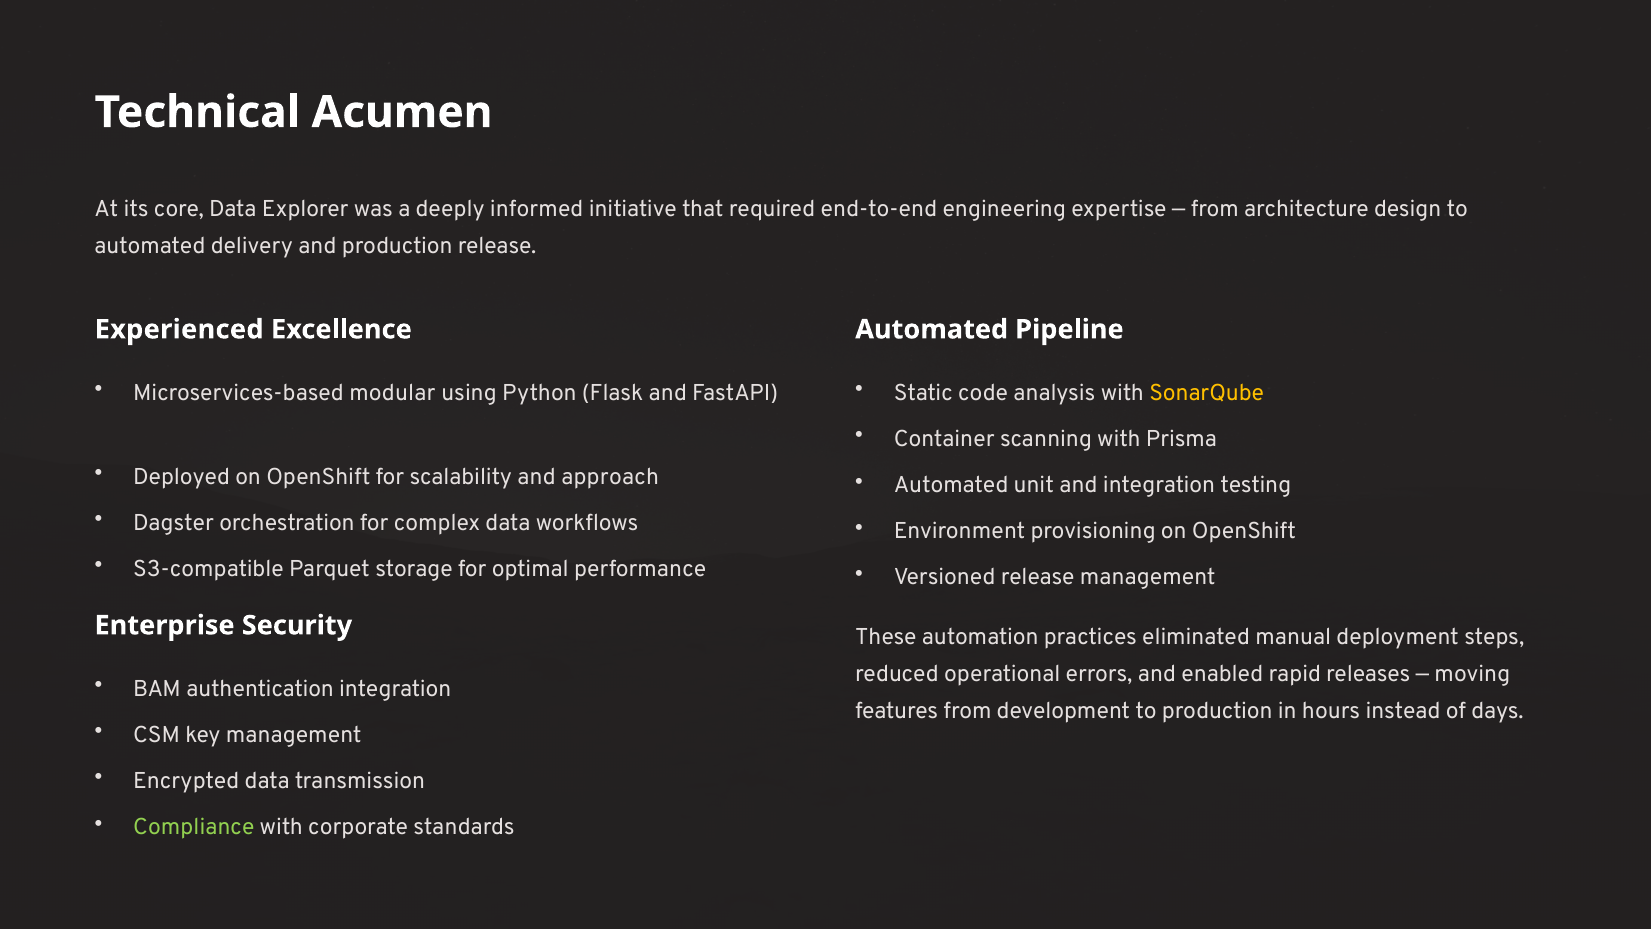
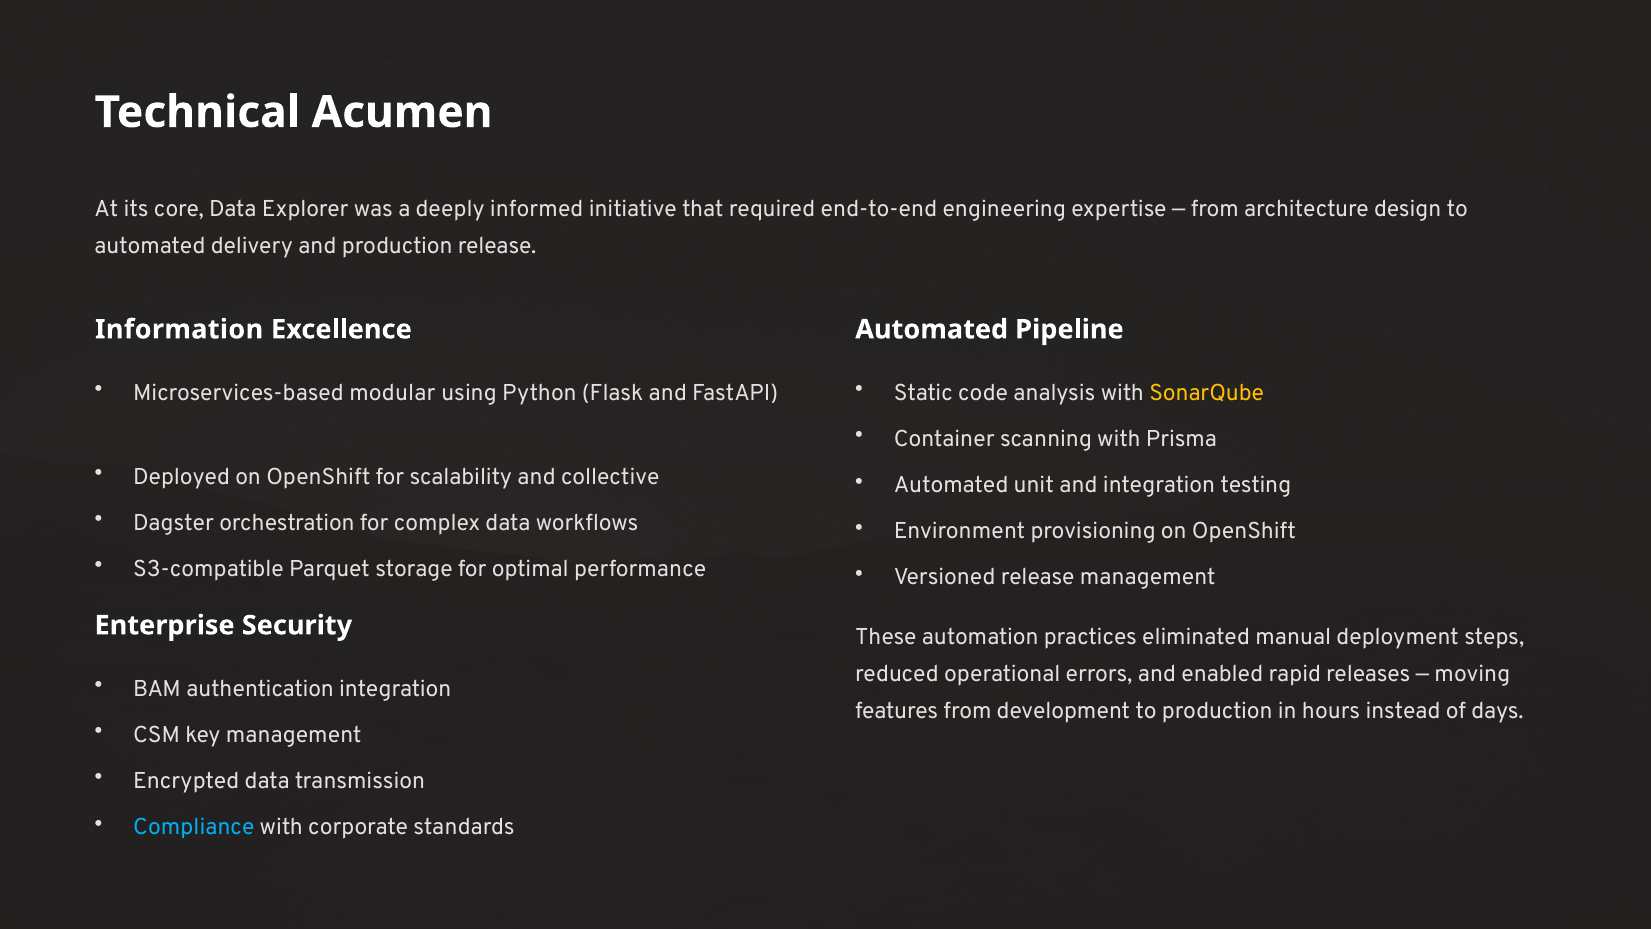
Experienced: Experienced -> Information
approach: approach -> collective
Compliance colour: light green -> light blue
